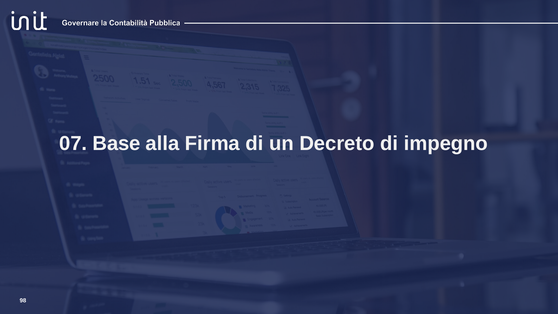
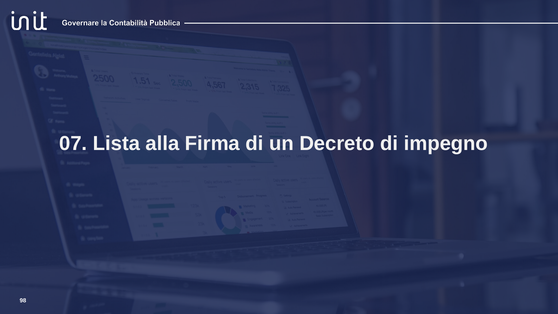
Base: Base -> Lista
